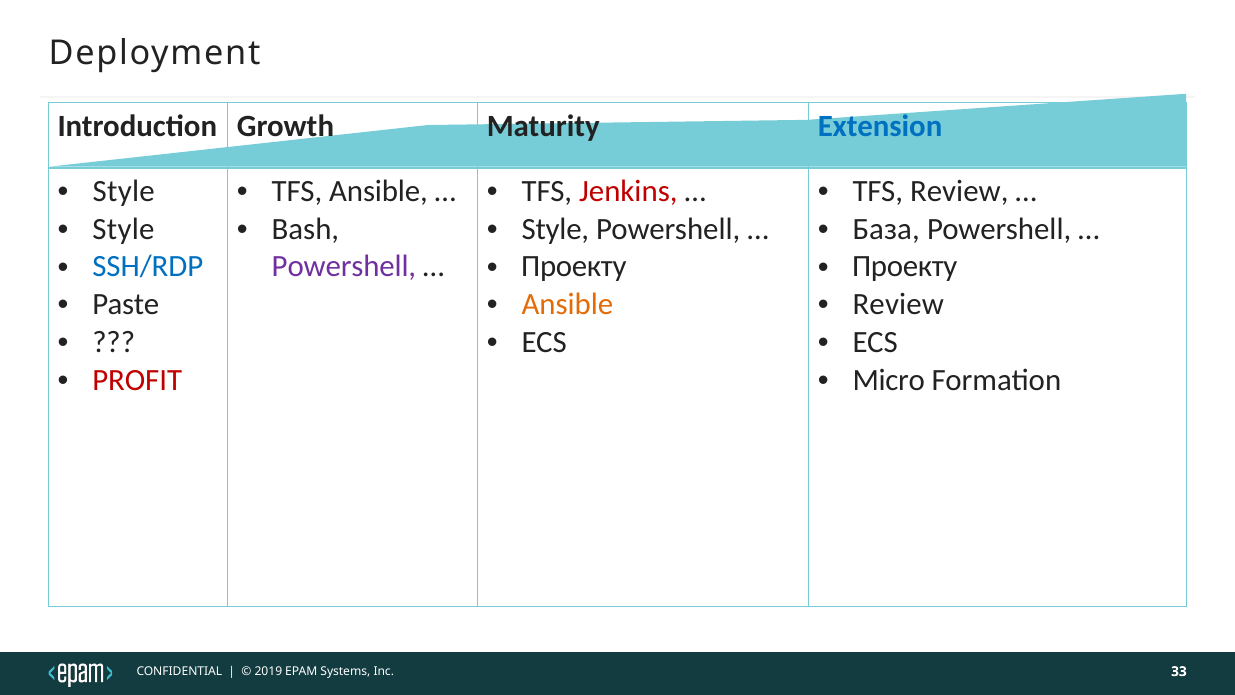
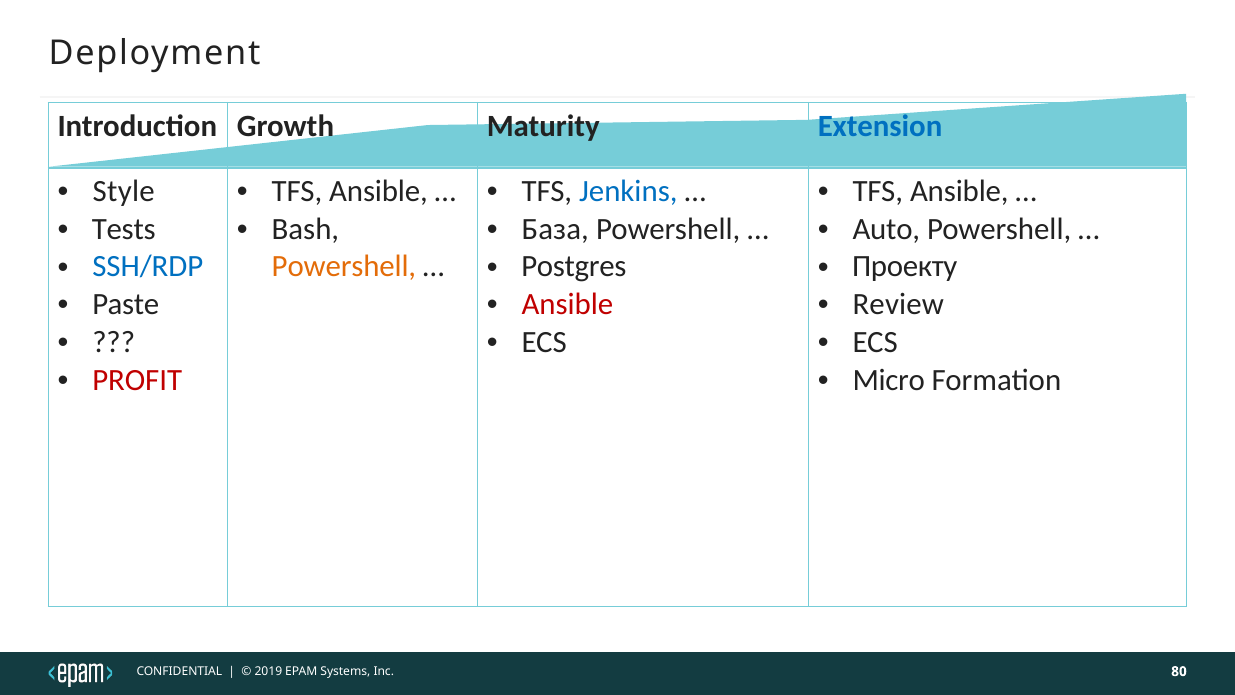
Jenkins colour: red -> blue
Review at (959, 191): Review -> Ansible
Style at (123, 229): Style -> Tests
Style at (555, 229): Style -> База
База: База -> Auto
Проекту at (574, 267): Проекту -> Postgres
Powershell at (344, 267) colour: purple -> orange
Ansible at (567, 304) colour: orange -> red
33: 33 -> 80
